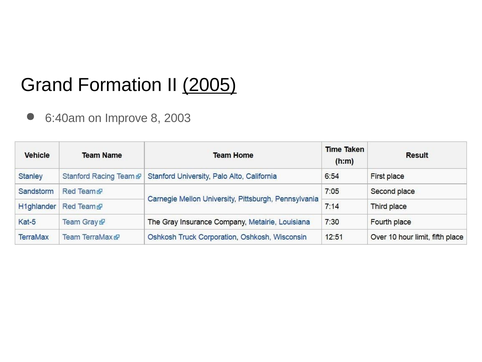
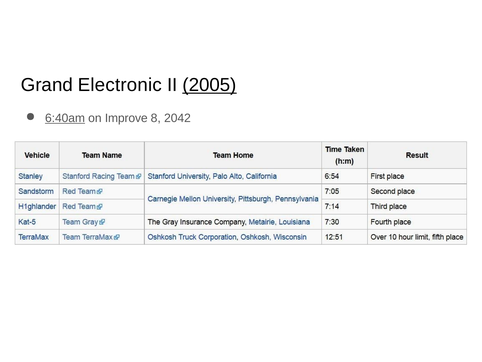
Formation: Formation -> Electronic
6:40am underline: none -> present
2003: 2003 -> 2042
